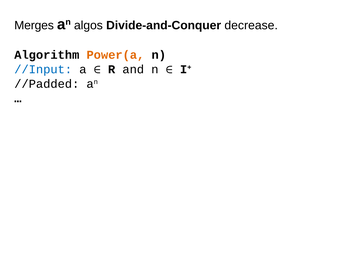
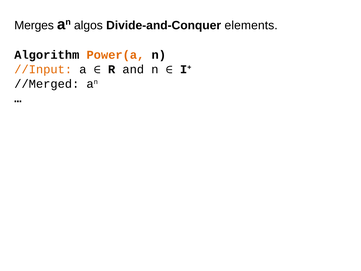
decrease: decrease -> elements
//Input colour: blue -> orange
//Padded: //Padded -> //Merged
